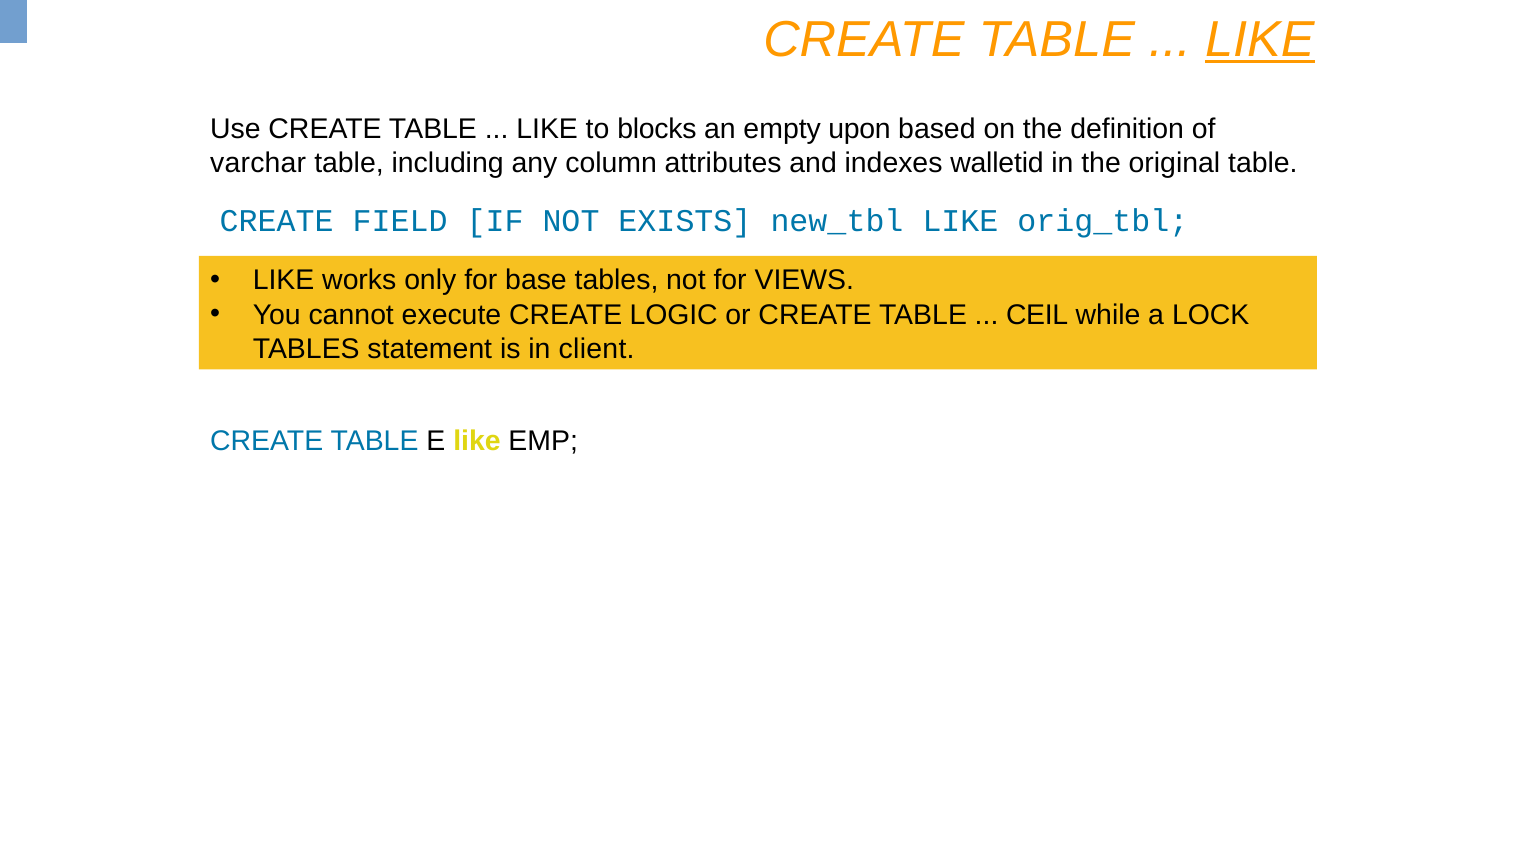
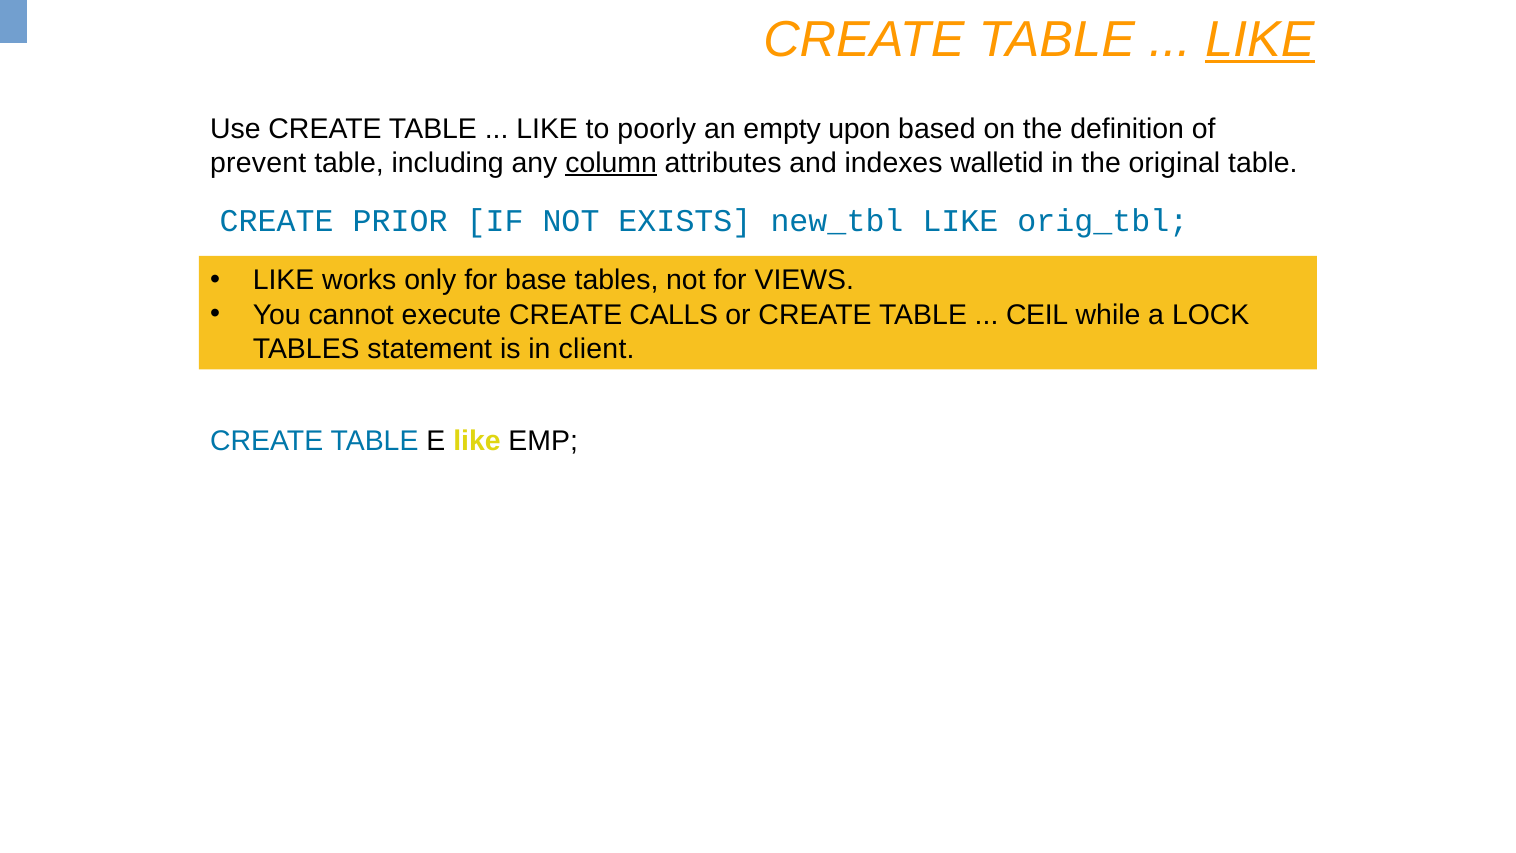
blocks: blocks -> poorly
varchar: varchar -> prevent
column underline: none -> present
FIELD: FIELD -> PRIOR
LOGIC: LOGIC -> CALLS
